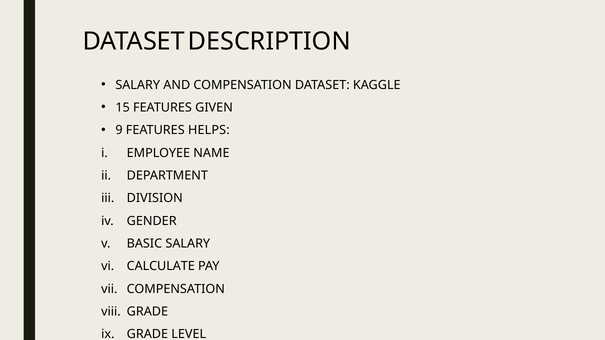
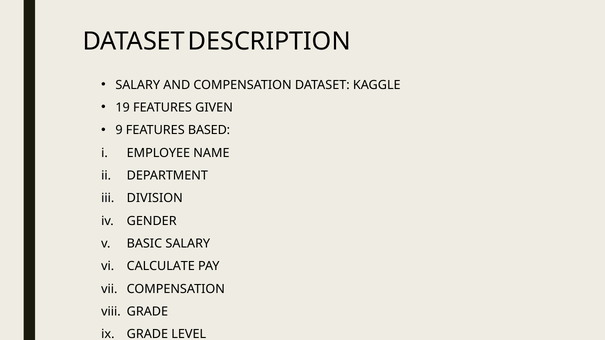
15: 15 -> 19
HELPS: HELPS -> BASED
